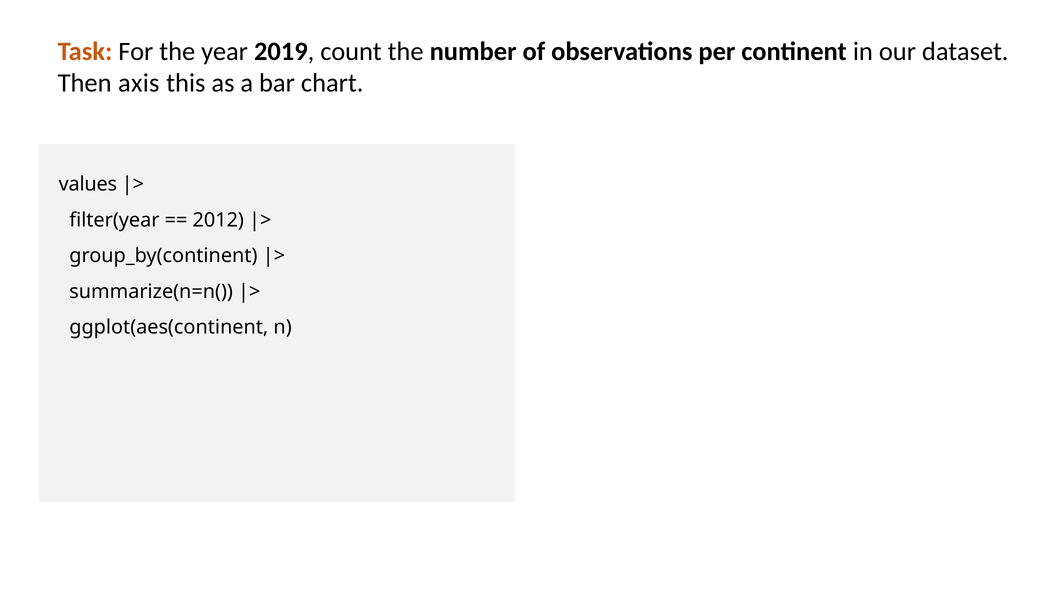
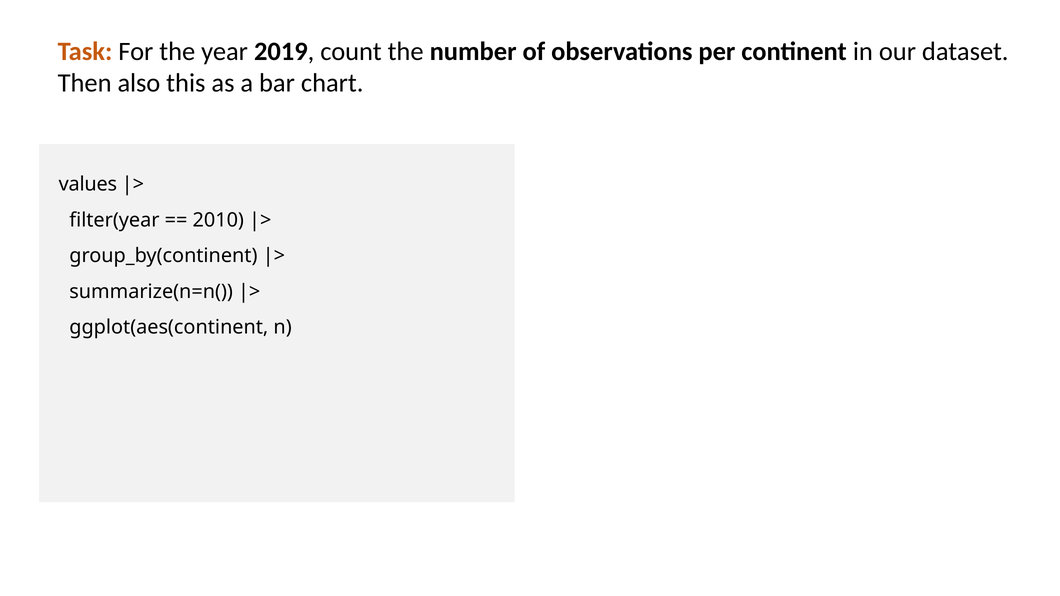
axis: axis -> also
2012: 2012 -> 2010
